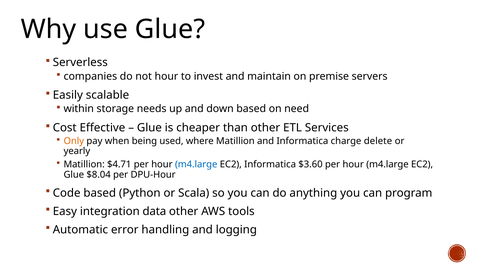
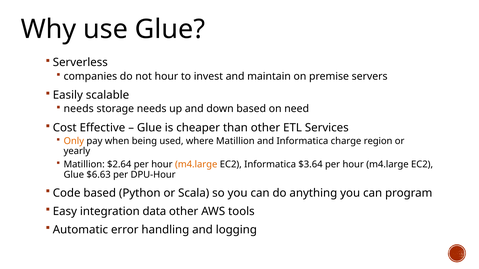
within at (79, 109): within -> needs
delete: delete -> region
$4.71: $4.71 -> $2.64
m4.large at (196, 165) colour: blue -> orange
$3.60: $3.60 -> $3.64
$8.04: $8.04 -> $6.63
